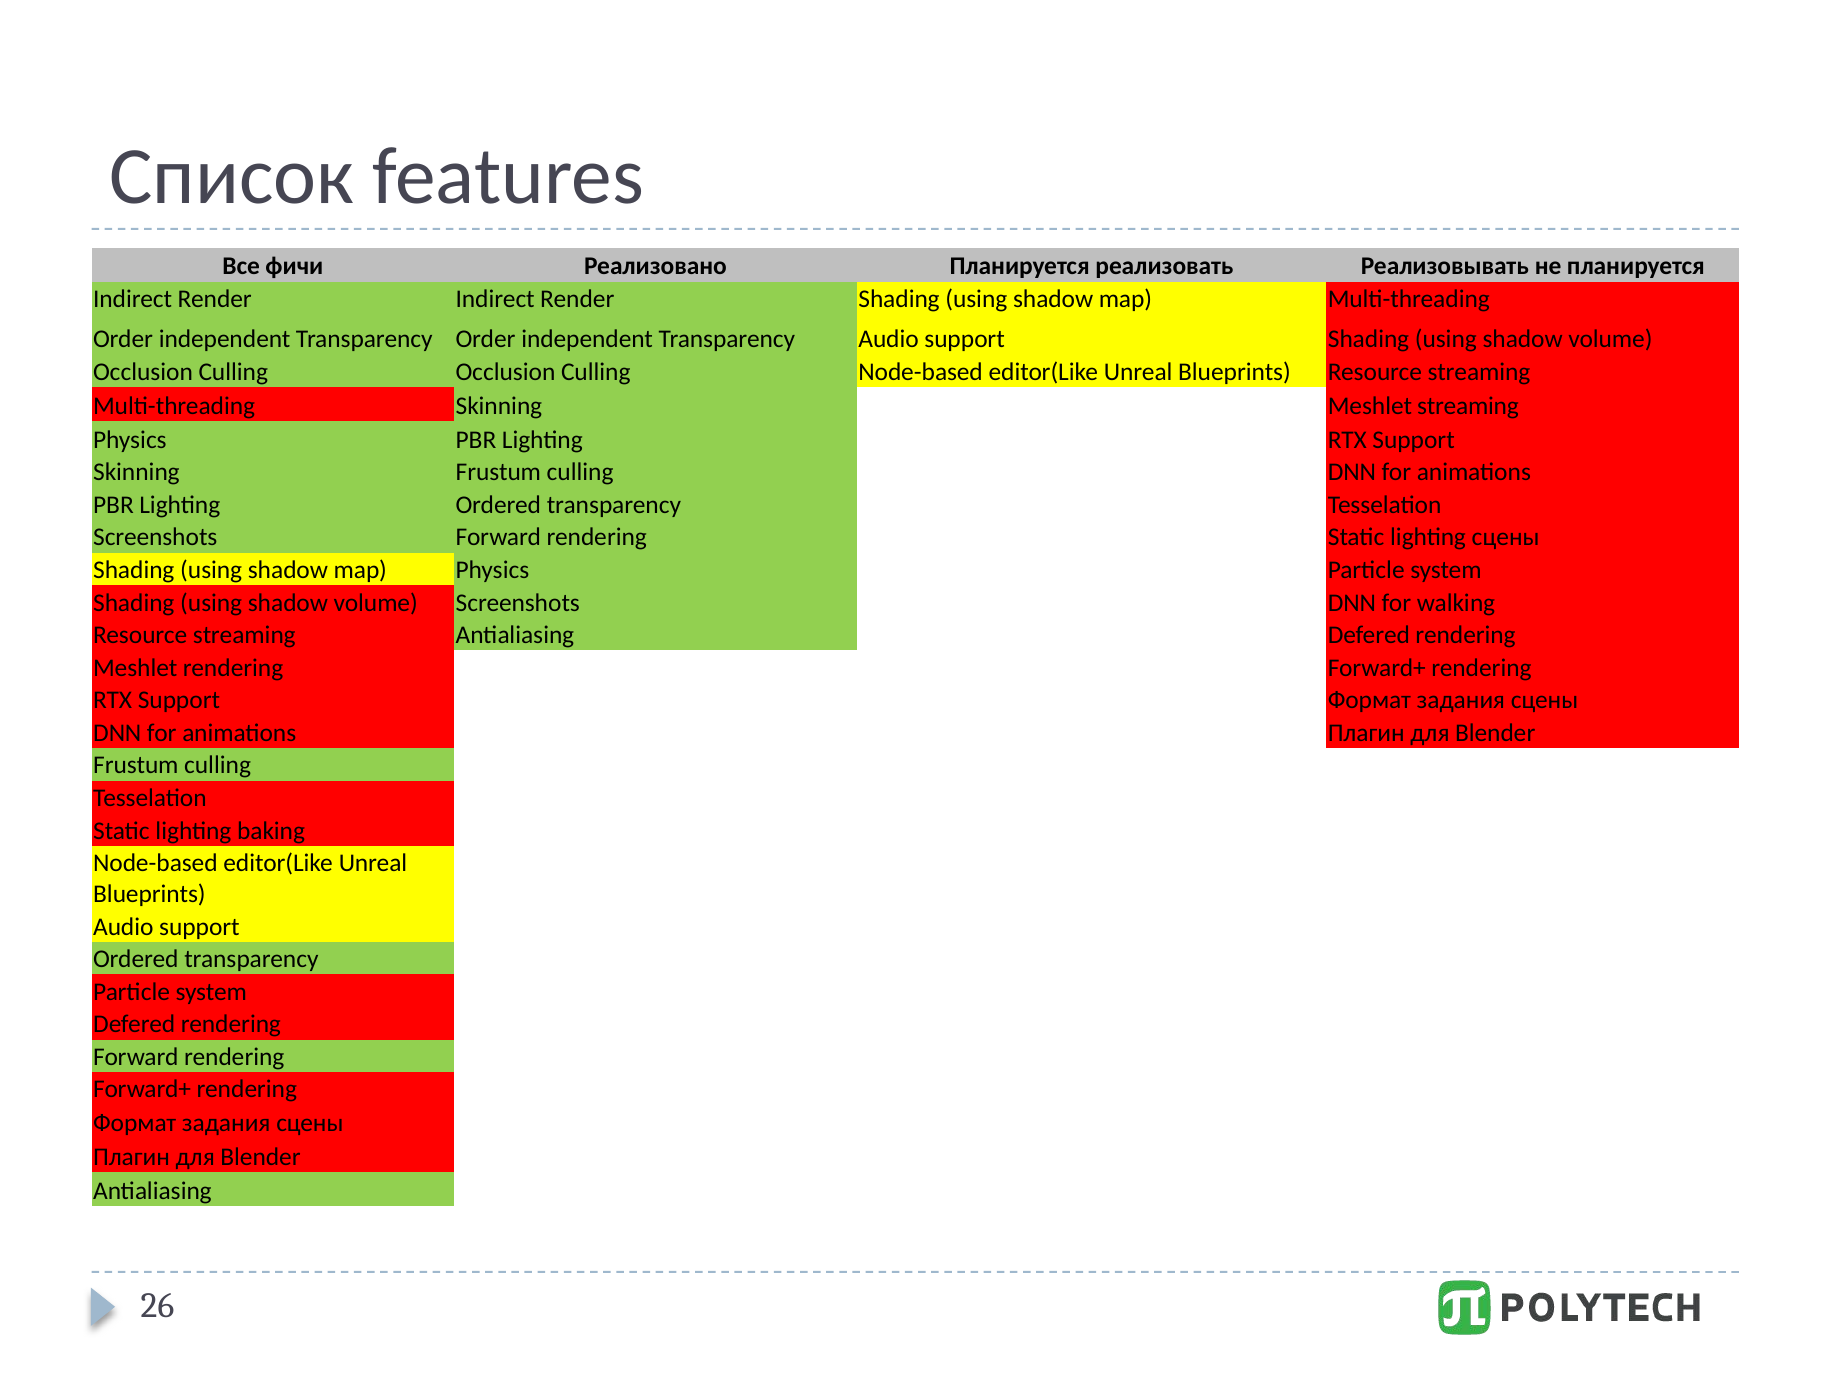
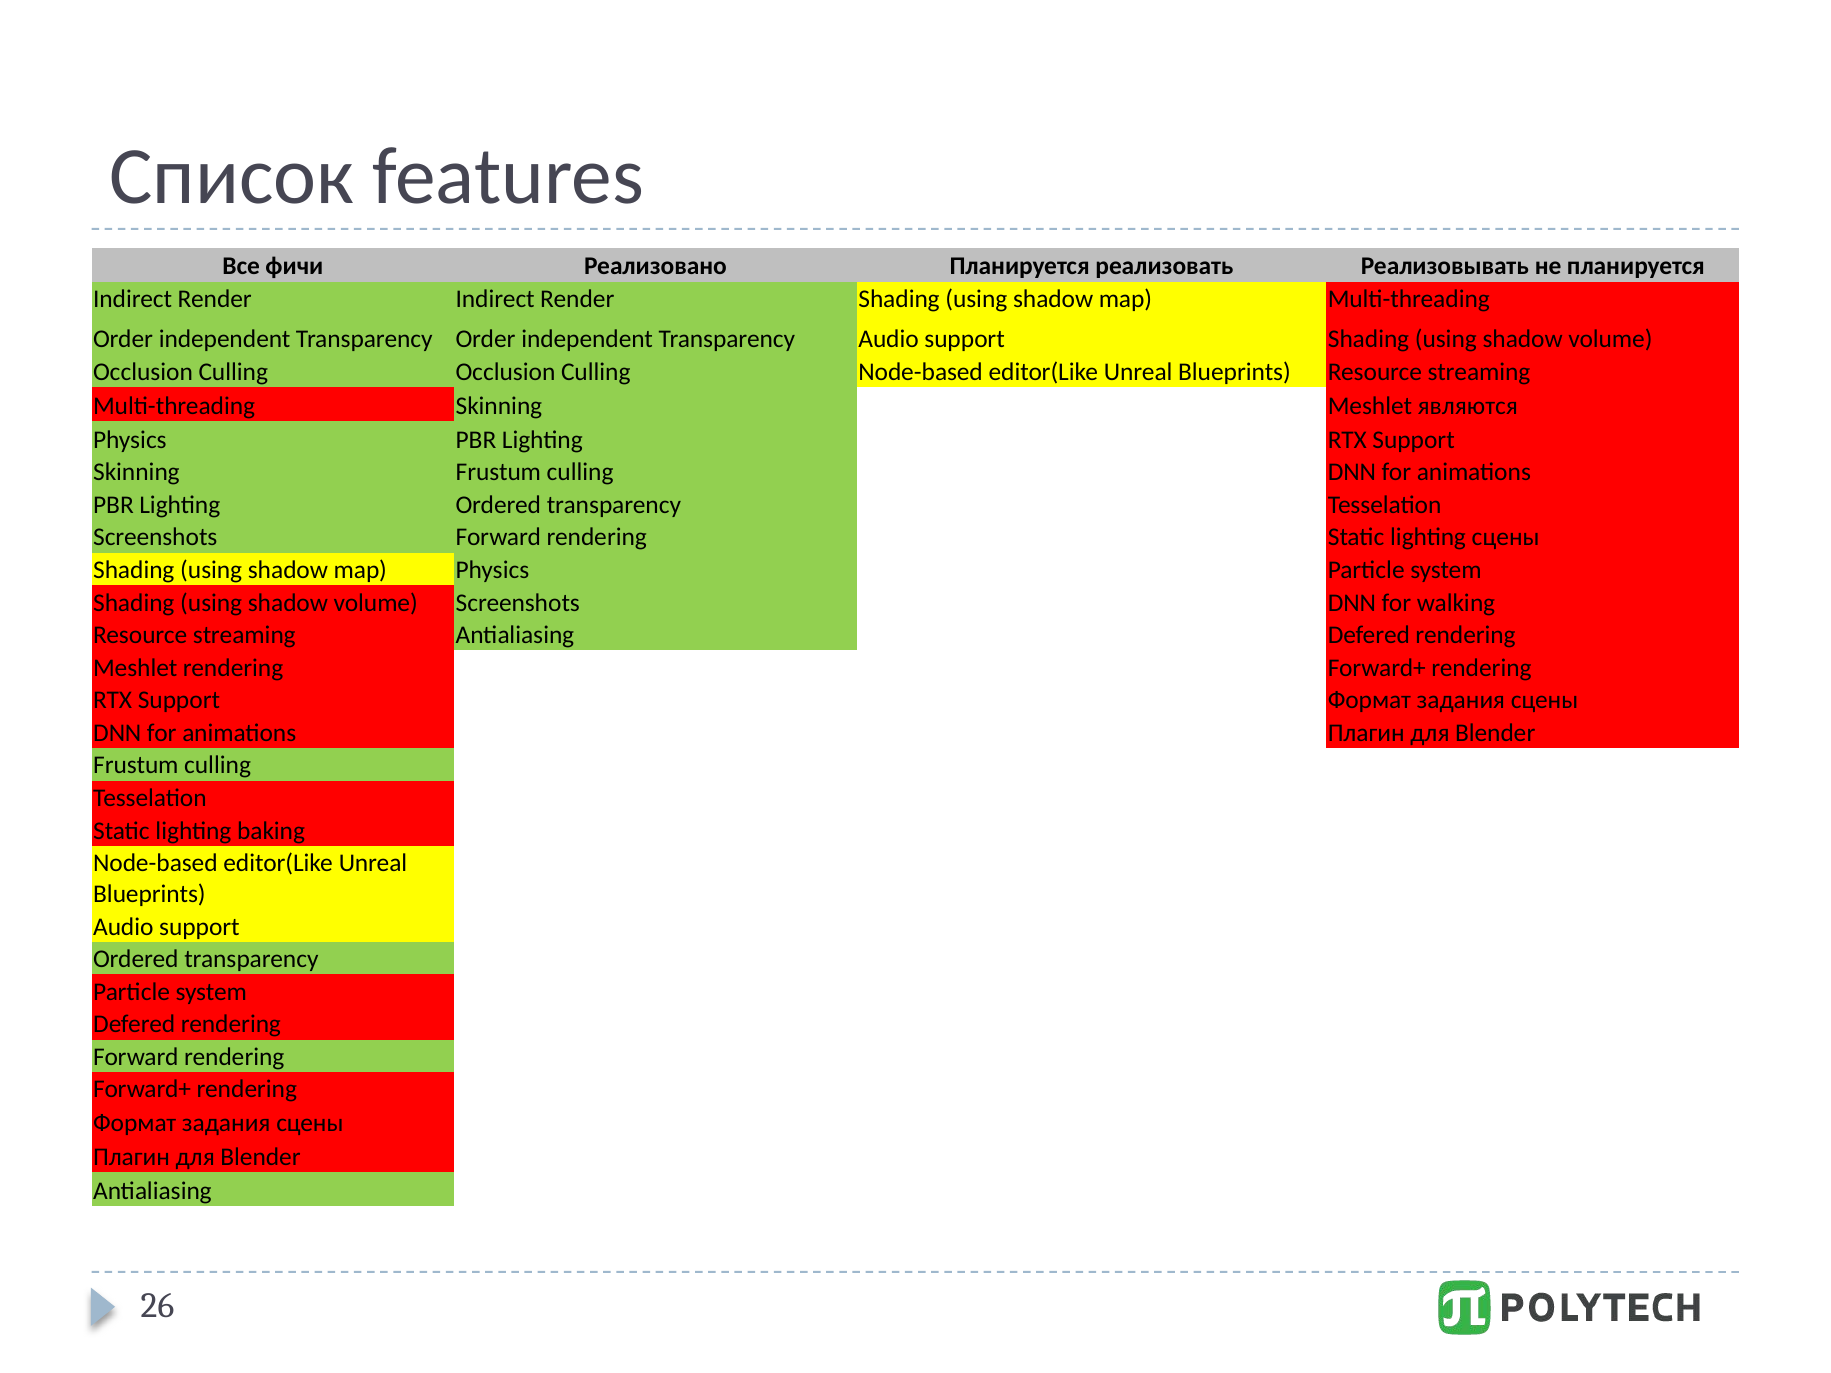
Meshlet streaming: streaming -> являются
